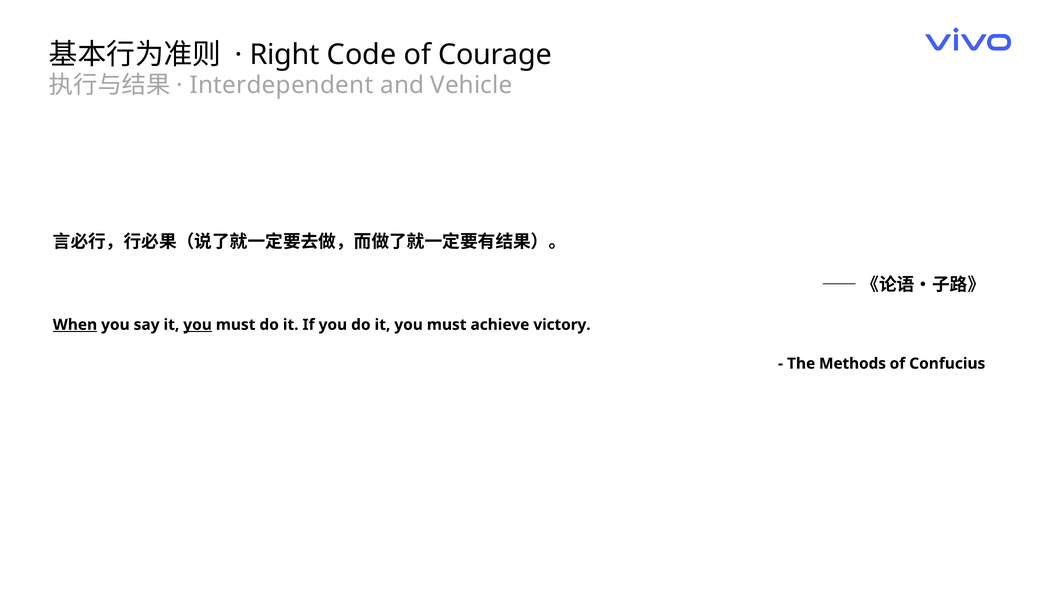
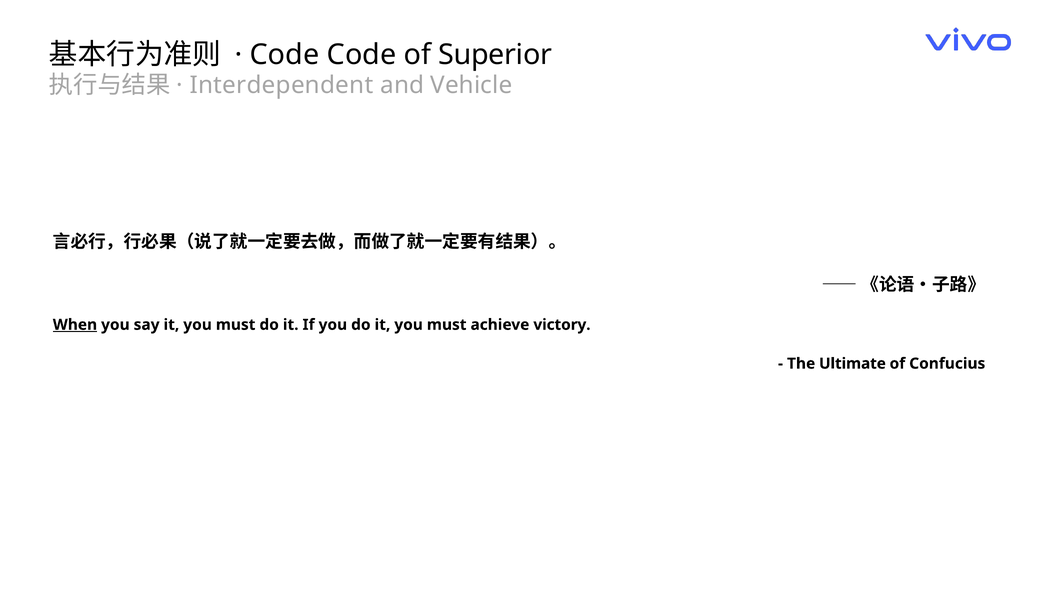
Right at (285, 55): Right -> Code
Courage: Courage -> Superior
you at (198, 325) underline: present -> none
Methods: Methods -> Ultimate
